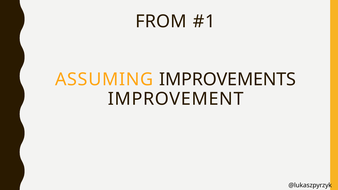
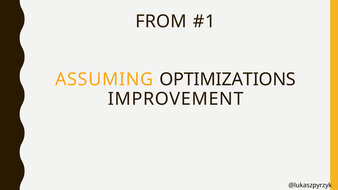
IMPROVEMENTS: IMPROVEMENTS -> OPTIMIZATIONS
